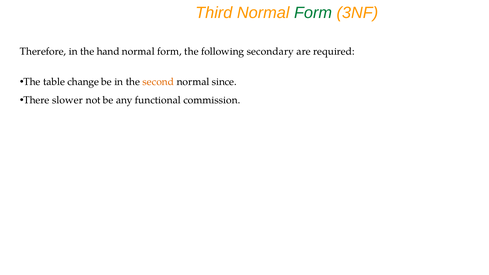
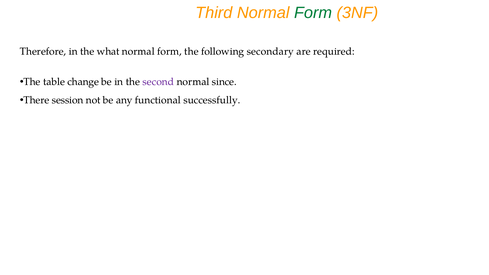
hand: hand -> what
second colour: orange -> purple
slower: slower -> session
commission: commission -> successfully
